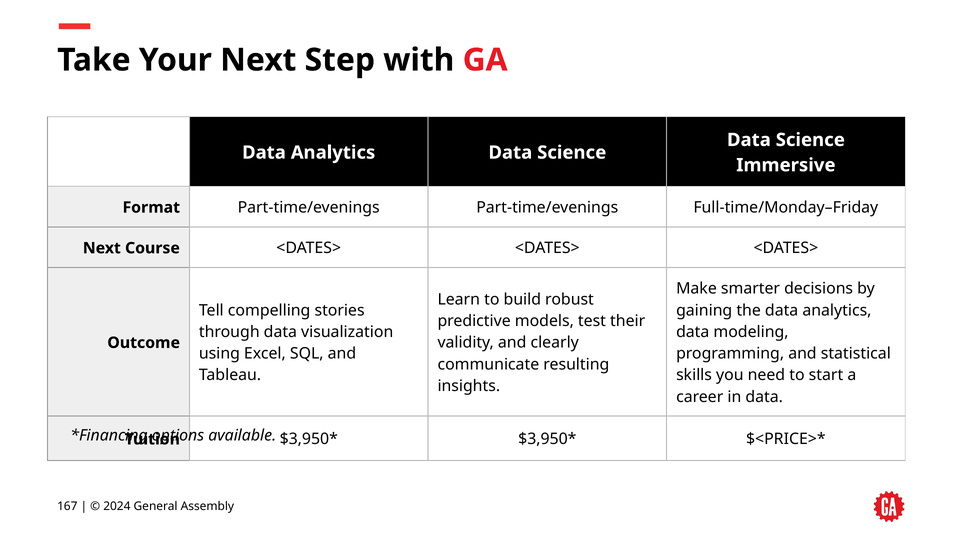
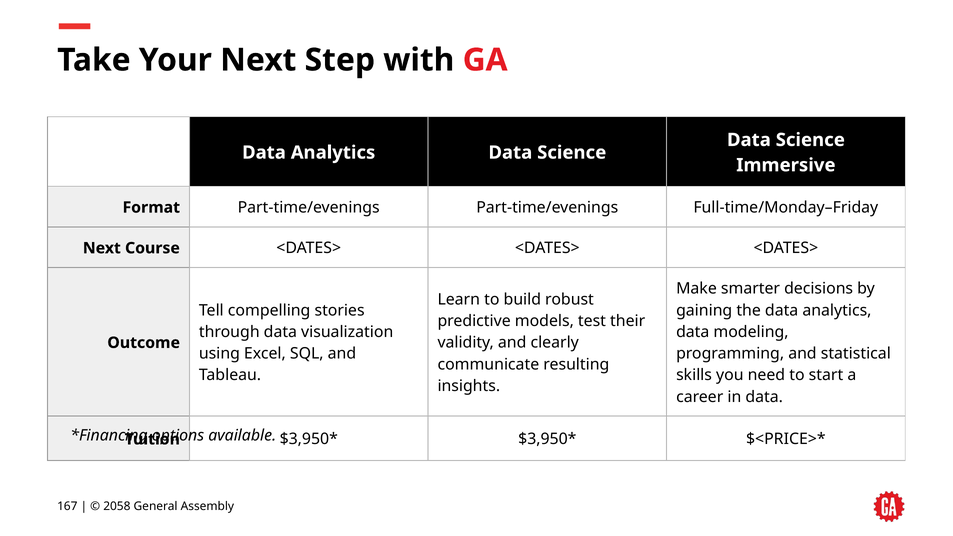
2024: 2024 -> 2058
